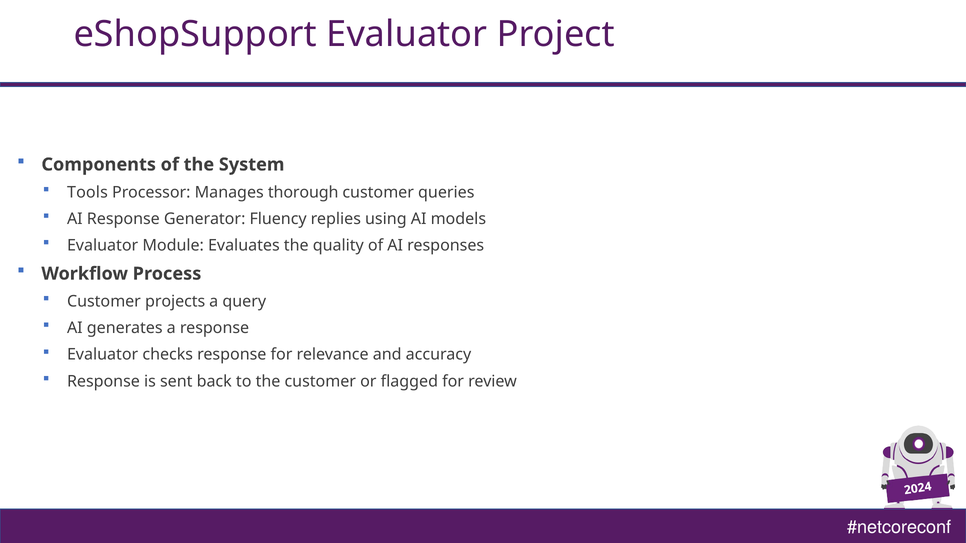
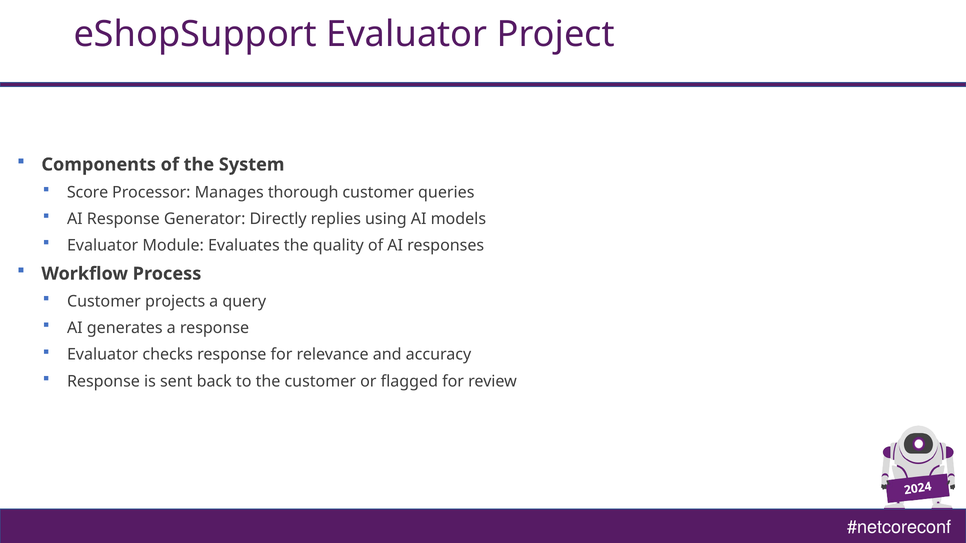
Tools: Tools -> Score
Fluency: Fluency -> Directly
